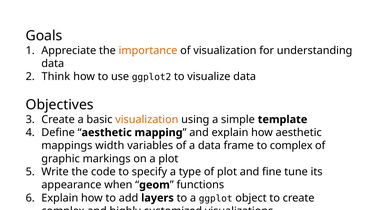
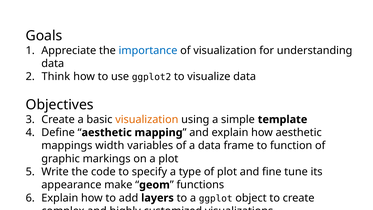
importance colour: orange -> blue
to complex: complex -> function
when: when -> make
